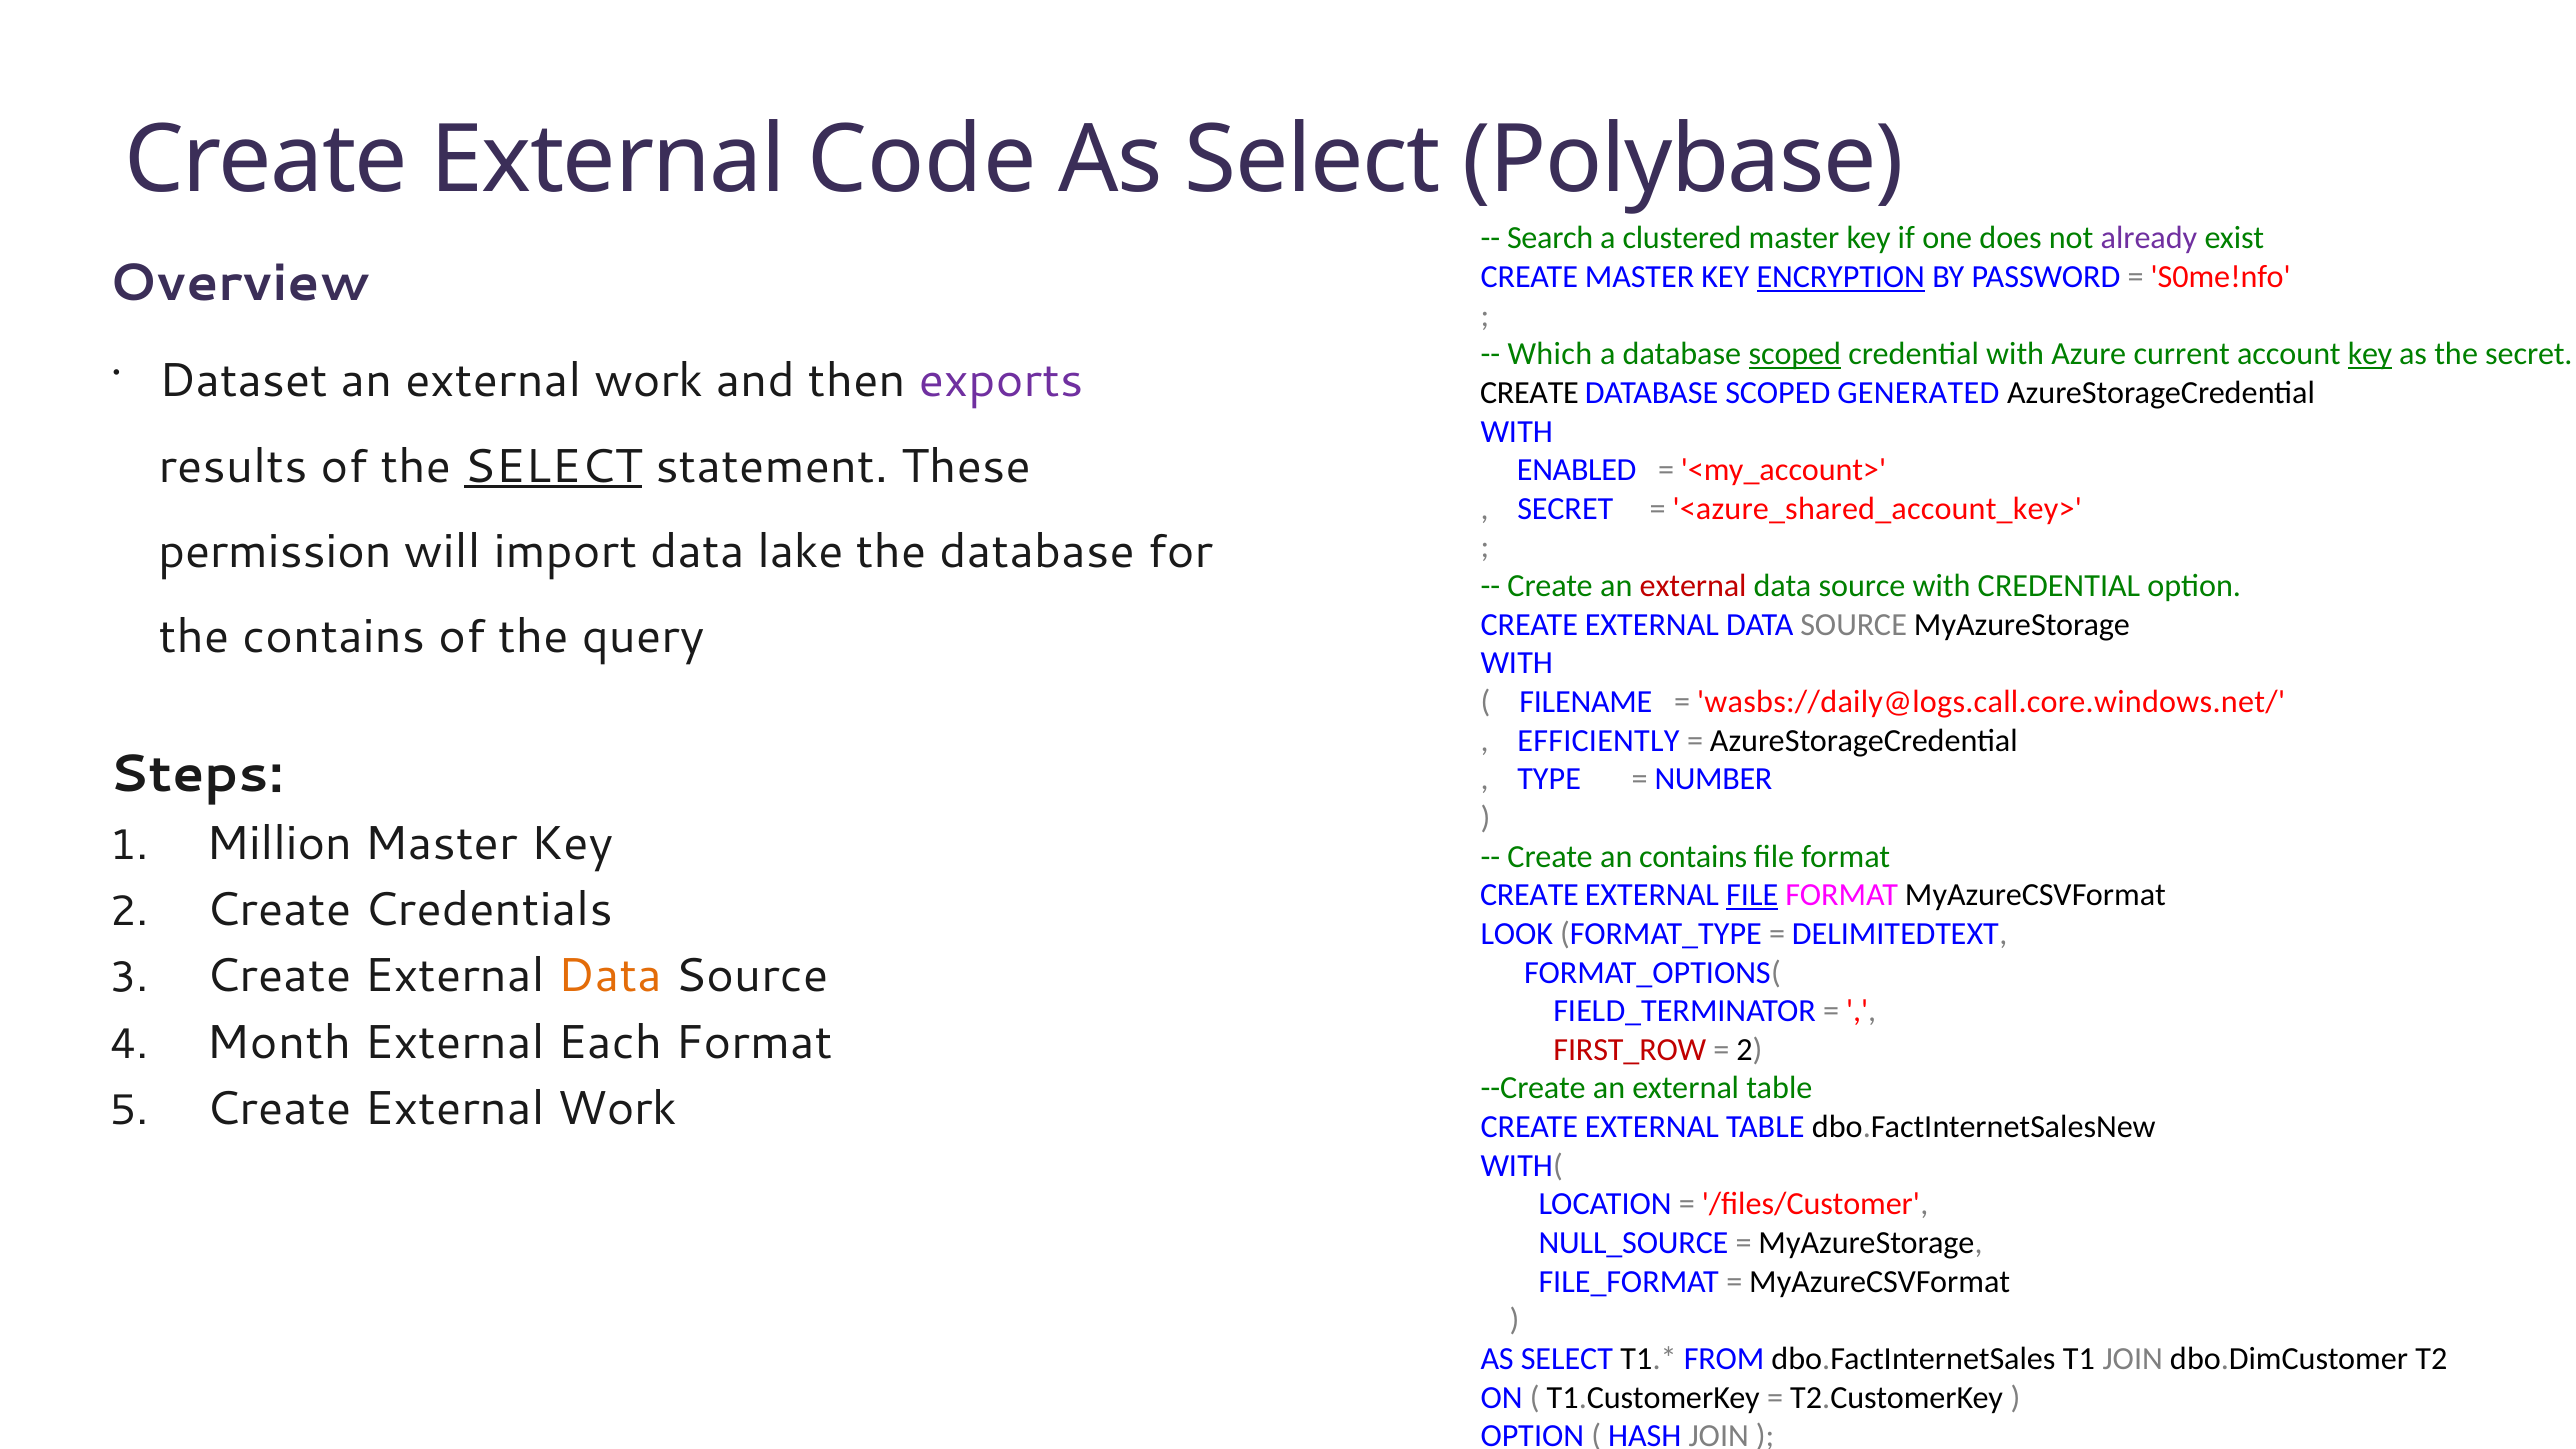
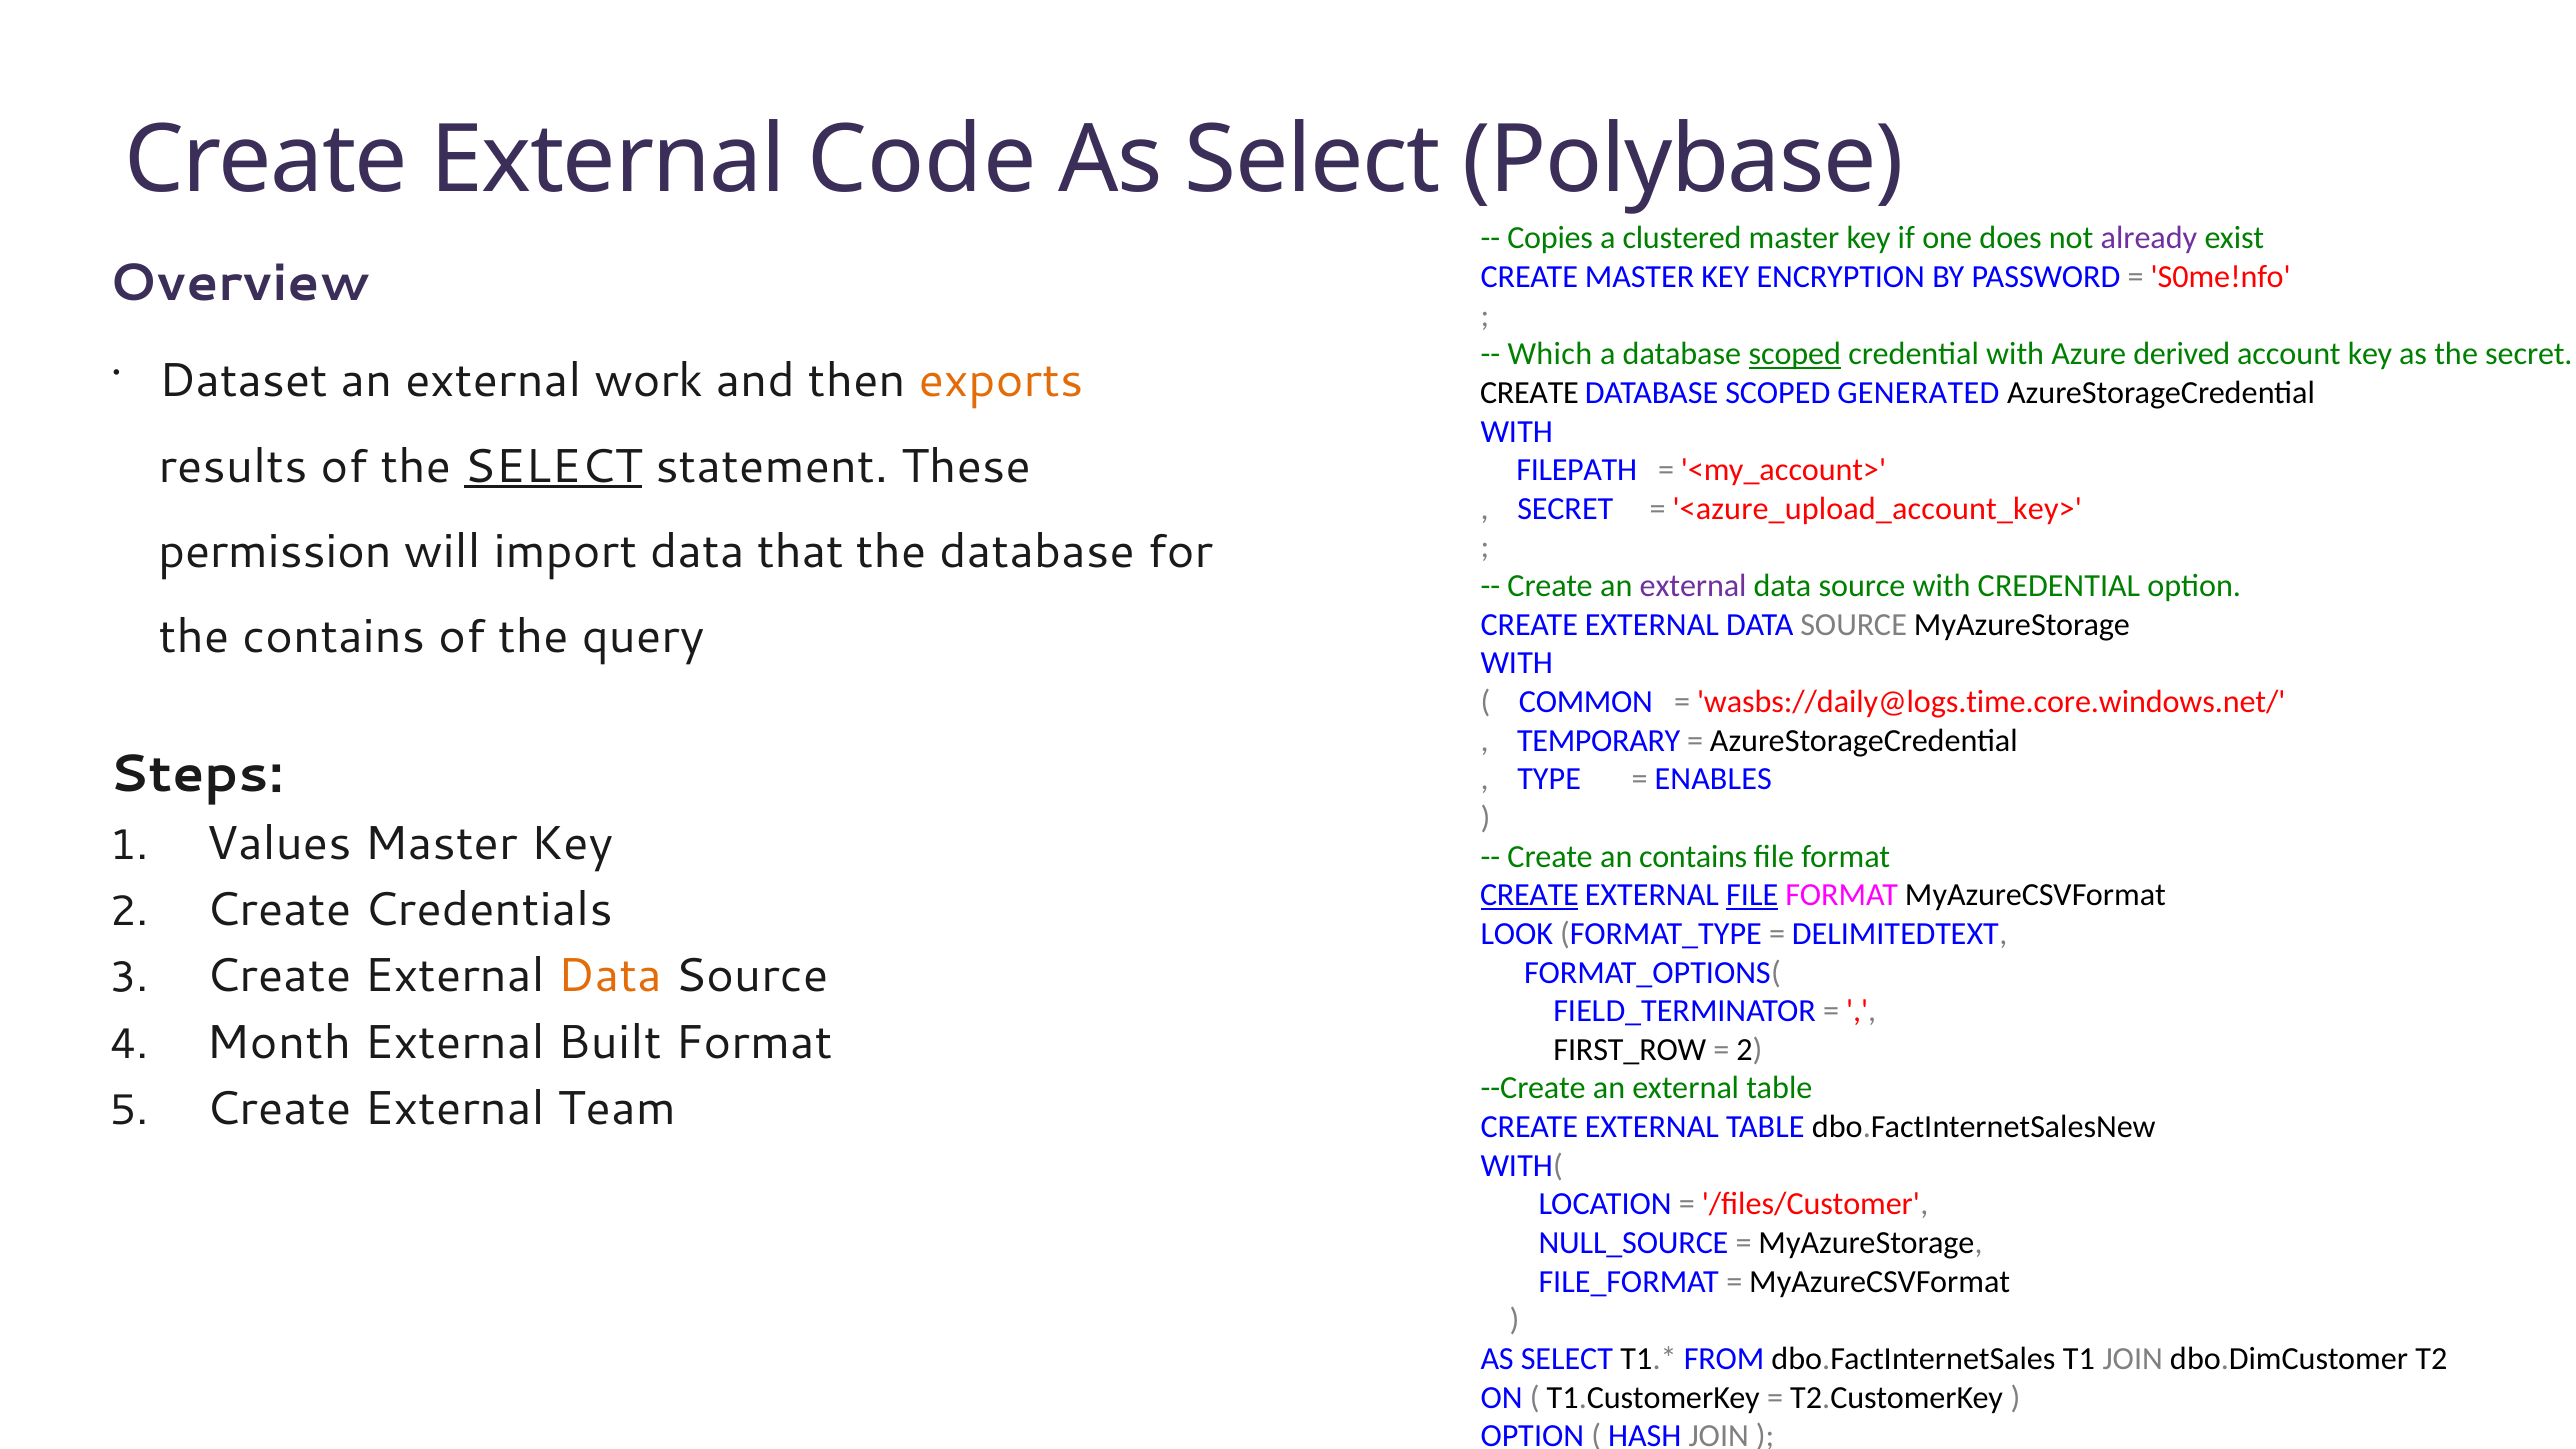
Search: Search -> Copies
ENCRYPTION underline: present -> none
current: current -> derived
key at (2370, 354) underline: present -> none
exports colour: purple -> orange
ENABLED: ENABLED -> FILEPATH
<azure_shared_account_key>: <azure_shared_account_key> -> <azure_upload_account_key>
lake: lake -> that
external at (1693, 586) colour: red -> purple
FILENAME: FILENAME -> COMMON
wasbs://daily@logs.call.core.windows.net/: wasbs://daily@logs.call.core.windows.net/ -> wasbs://daily@logs.time.core.windows.net/
EFFICIENTLY: EFFICIENTLY -> TEMPORARY
NUMBER: NUMBER -> ENABLES
Million: Million -> Values
CREATE at (1529, 895) underline: none -> present
Each: Each -> Built
FIRST_ROW colour: red -> black
Create External Work: Work -> Team
